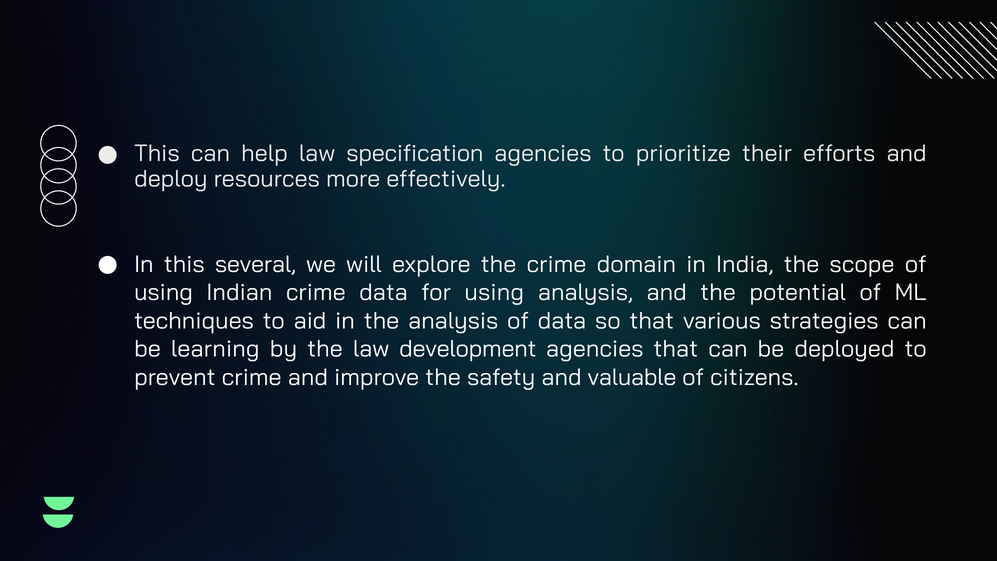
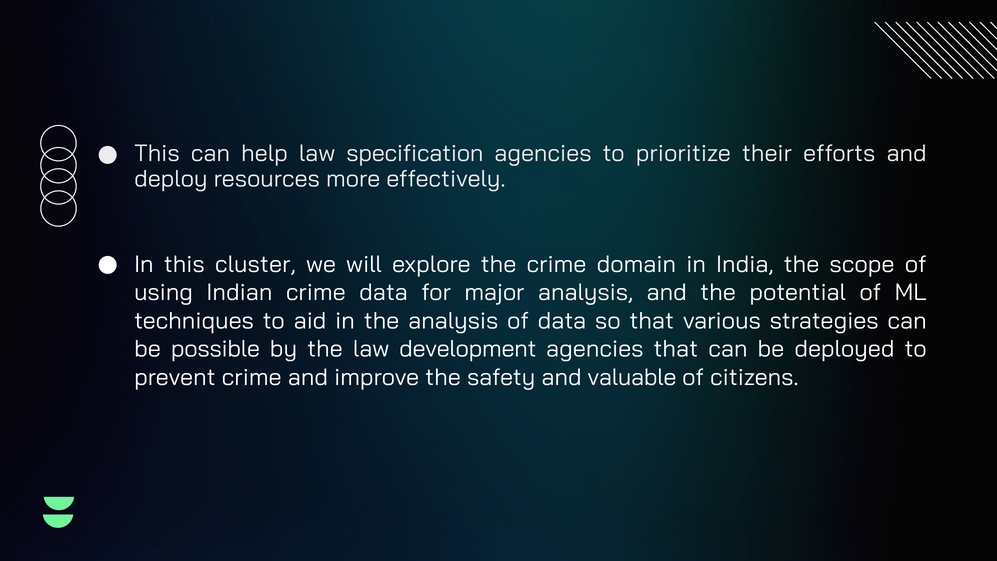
several: several -> cluster
for using: using -> major
learning: learning -> possible
